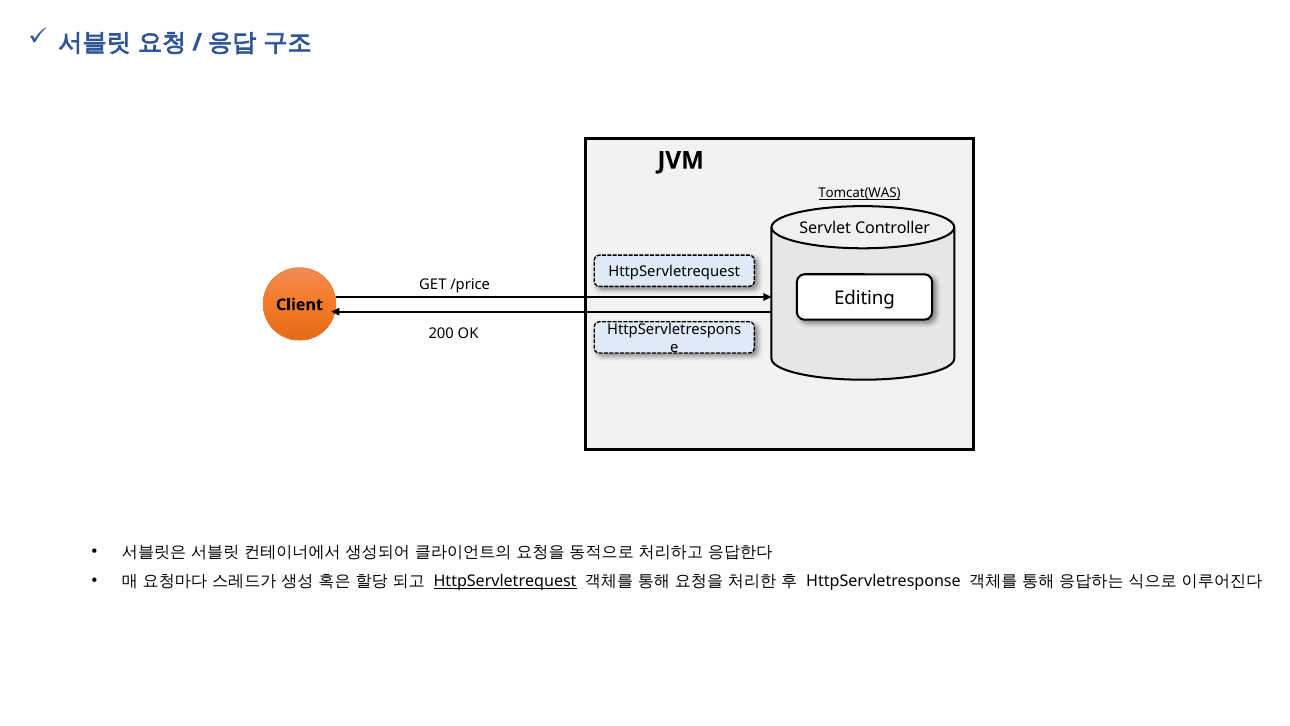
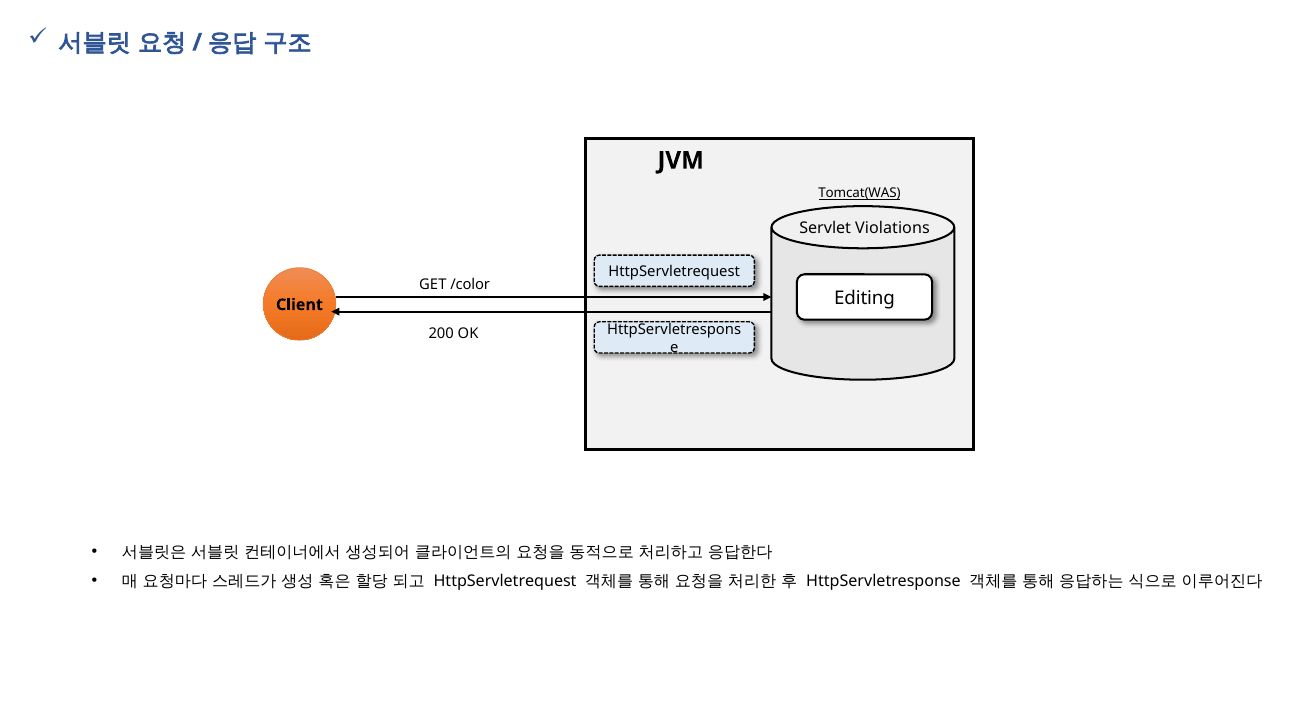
Controller: Controller -> Violations
/price: /price -> /color
HttpServletrequest at (505, 581) underline: present -> none
